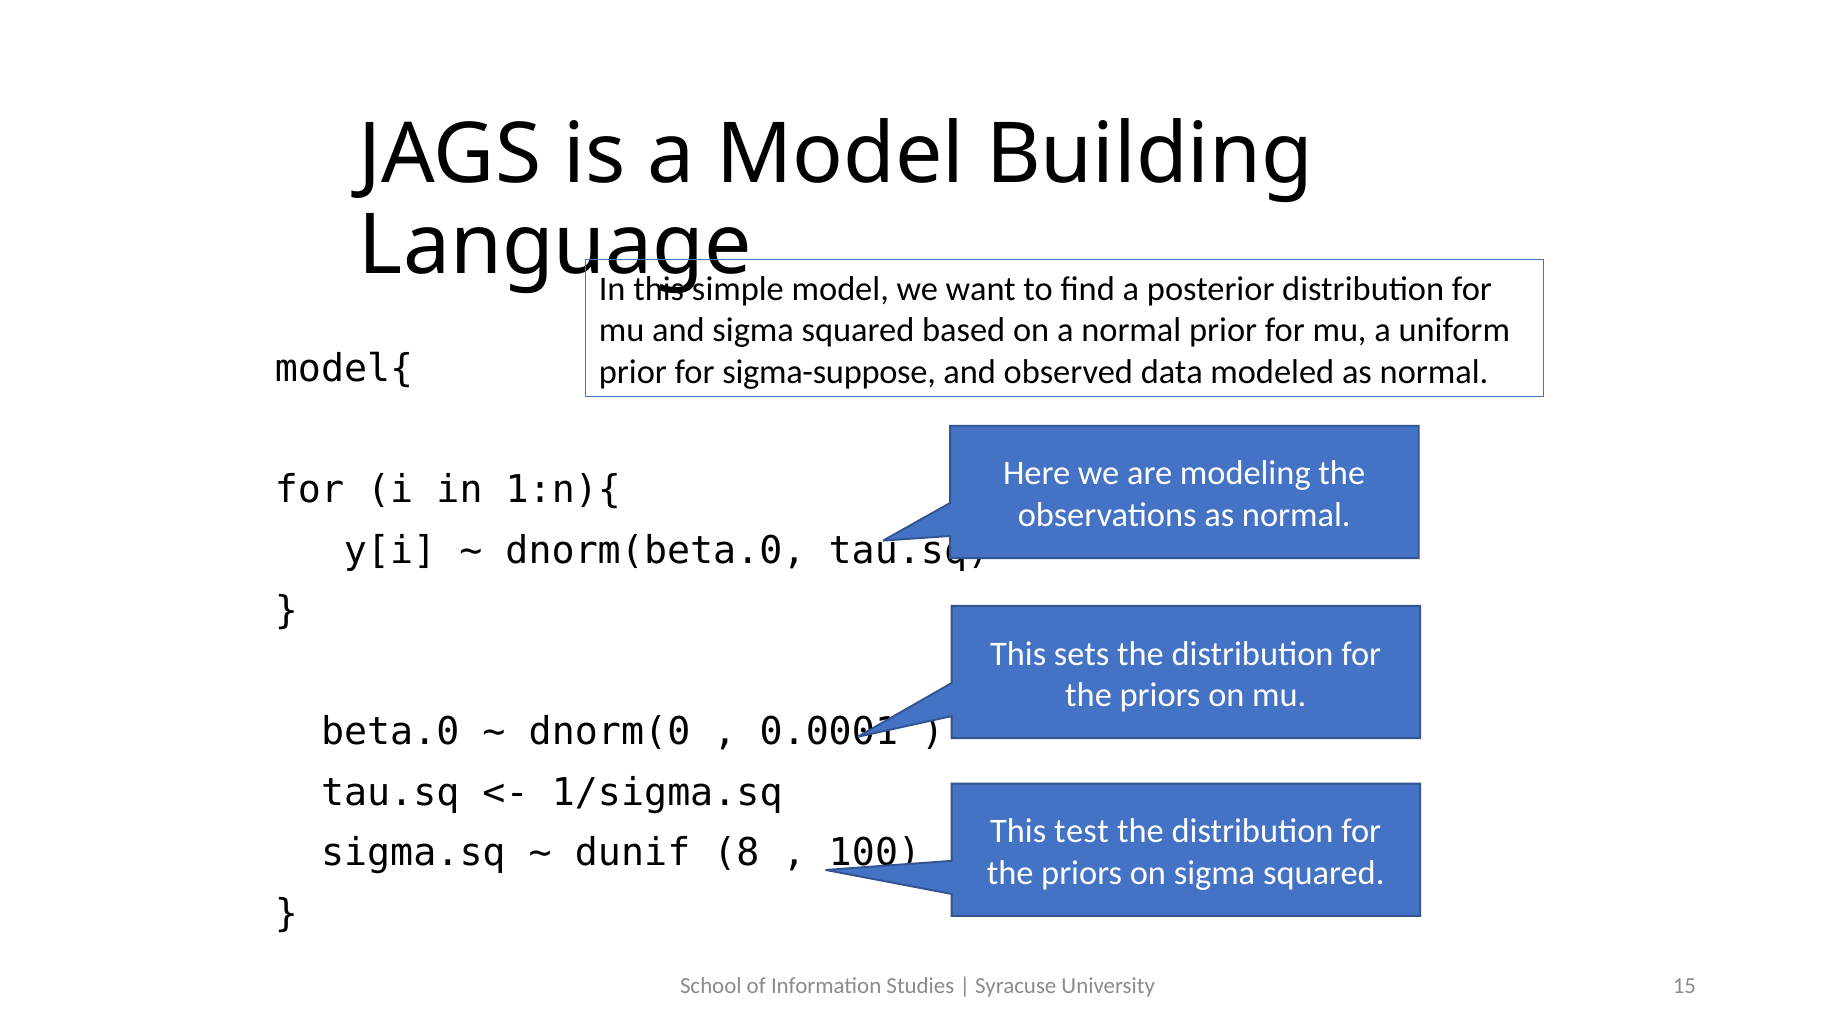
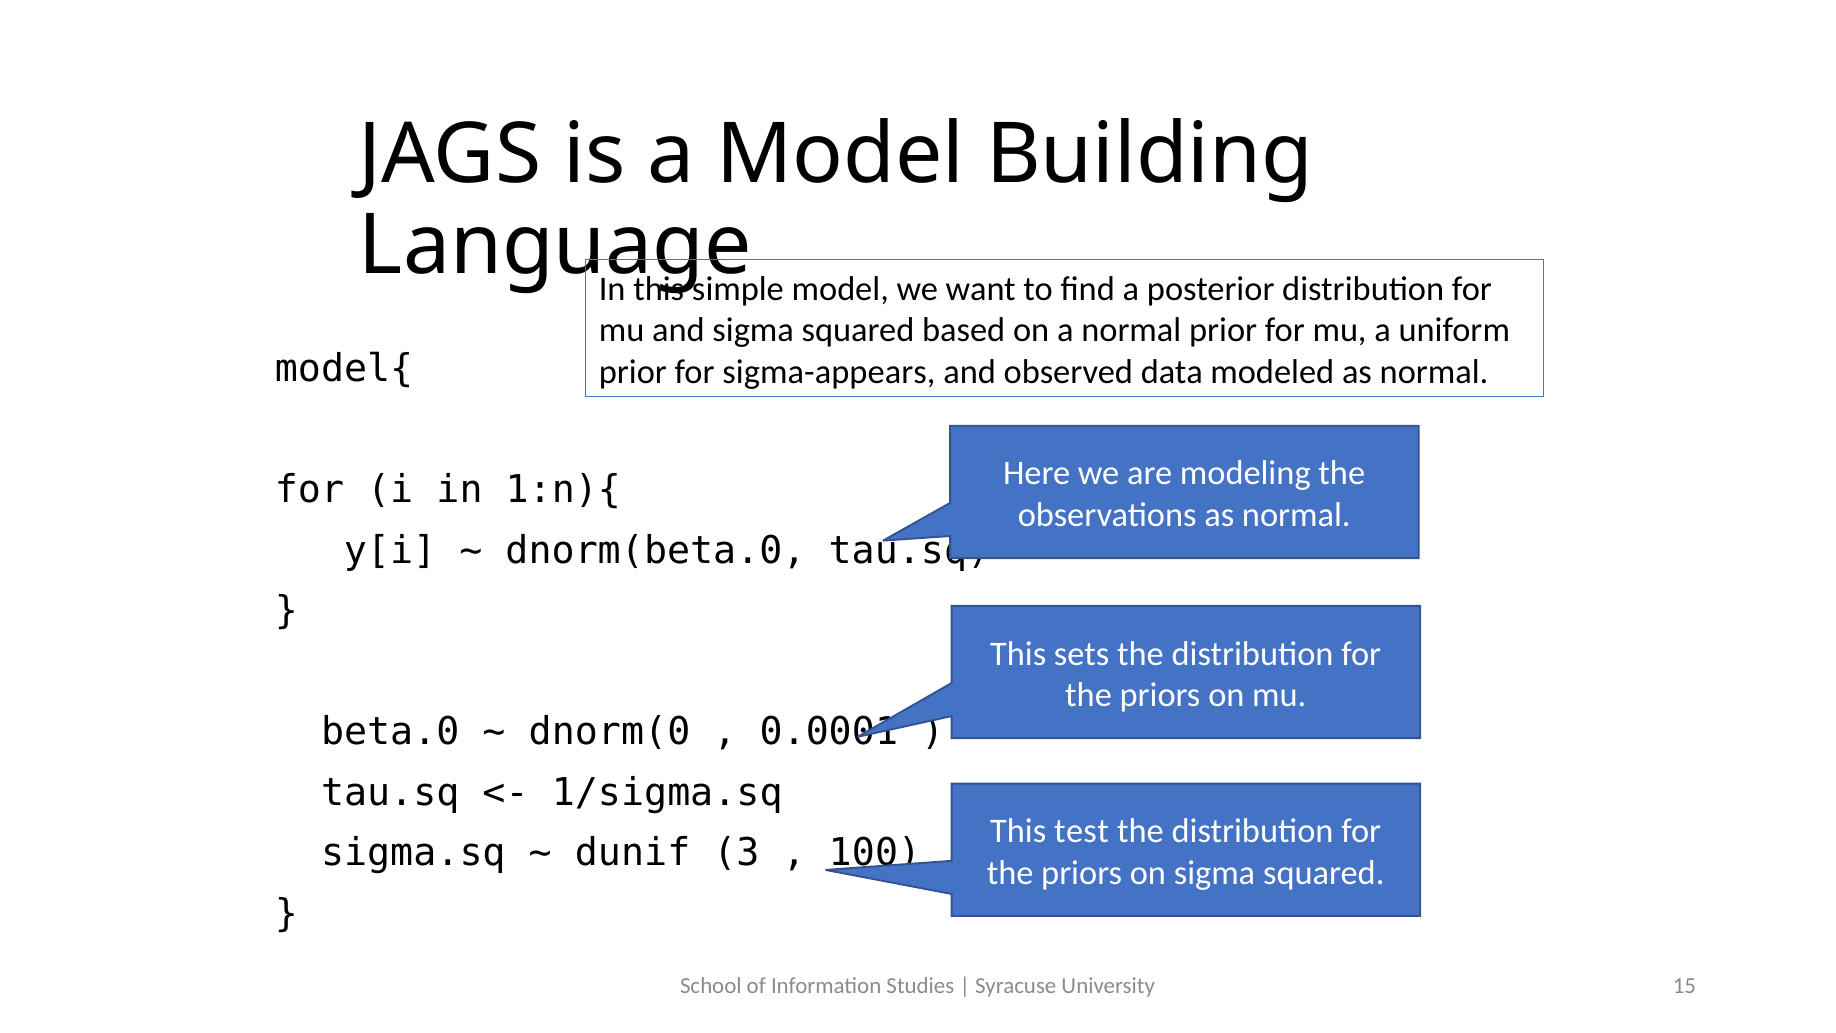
sigma-suppose: sigma-suppose -> sigma-appears
8: 8 -> 3
